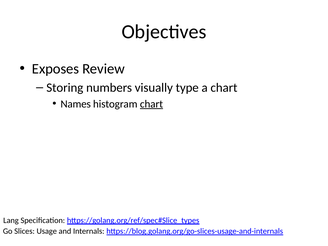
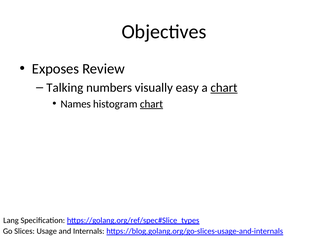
Storing: Storing -> Talking
type: type -> easy
chart at (224, 88) underline: none -> present
